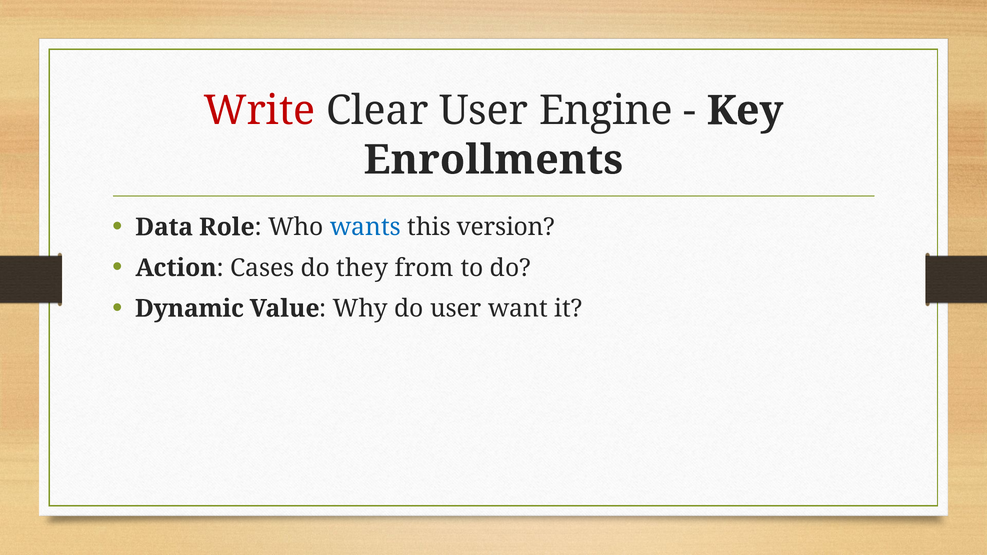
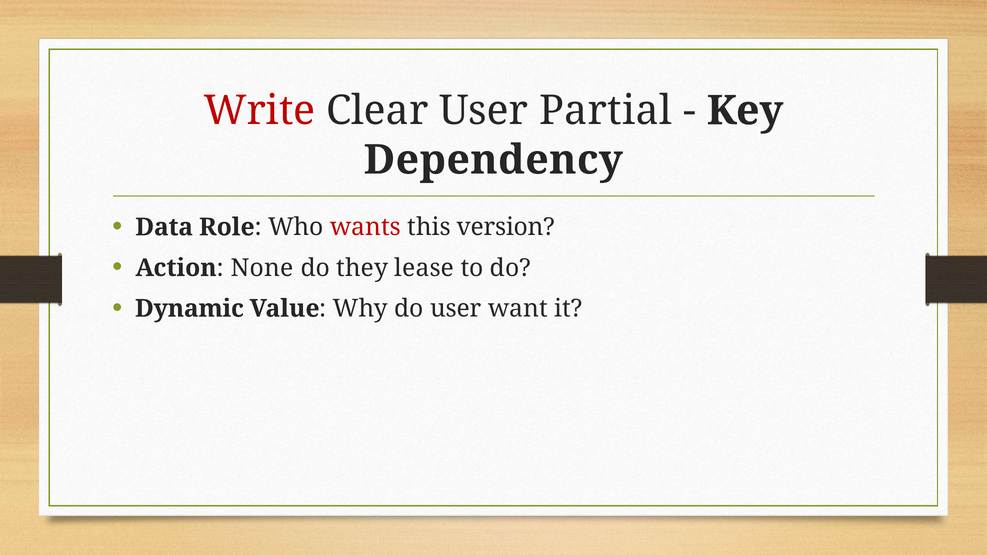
Engine: Engine -> Partial
Enrollments: Enrollments -> Dependency
wants colour: blue -> red
Cases: Cases -> None
from: from -> lease
